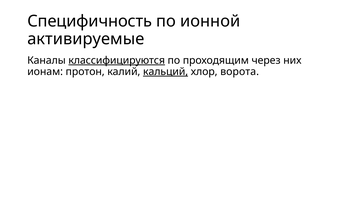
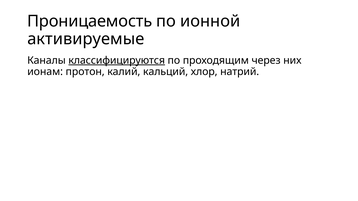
Специфичность: Специфичность -> Проницаемость
кальций underline: present -> none
ворота: ворота -> натрий
